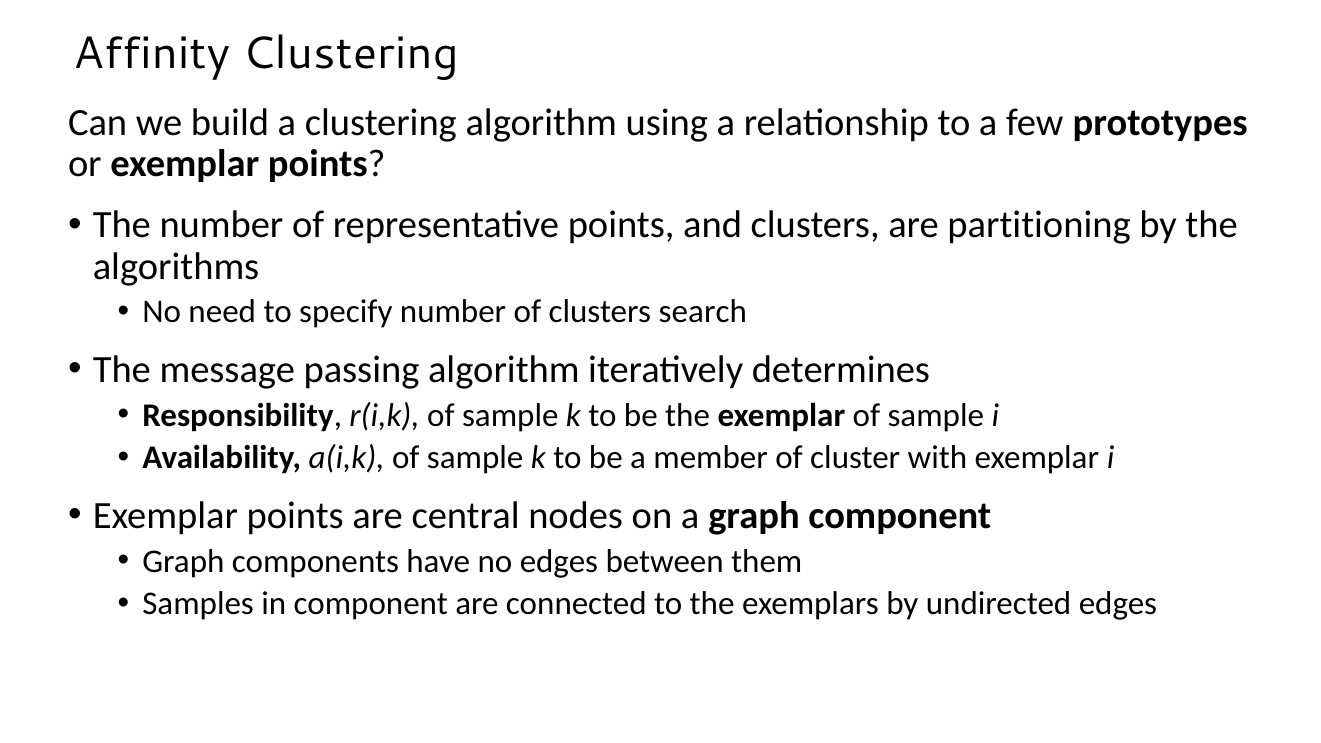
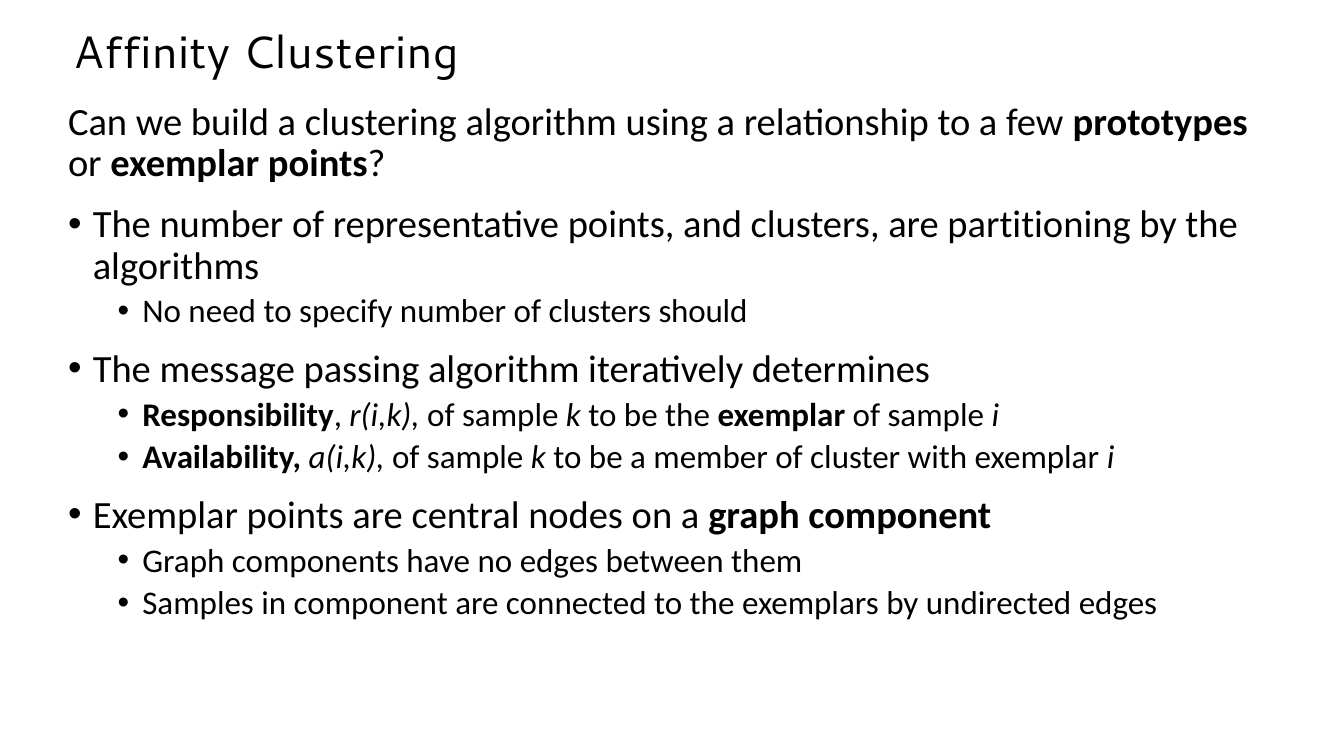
search: search -> should
